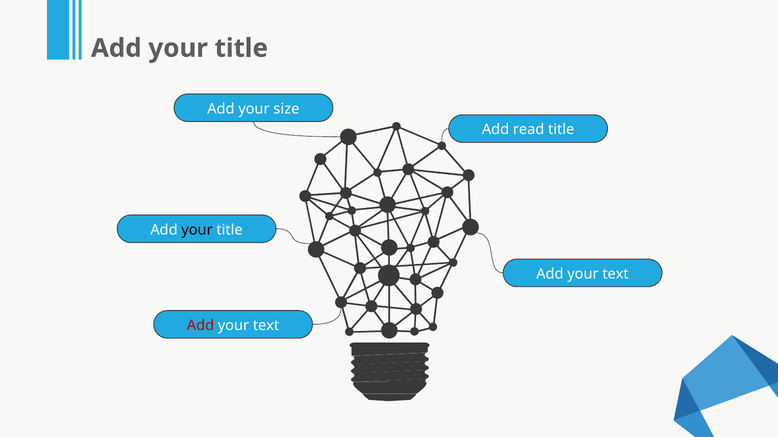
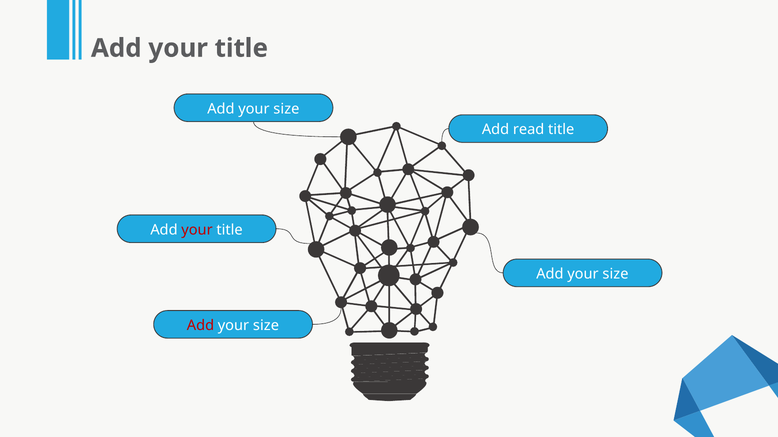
your at (197, 230) colour: black -> red
text at (616, 274): text -> size
text at (266, 326): text -> size
